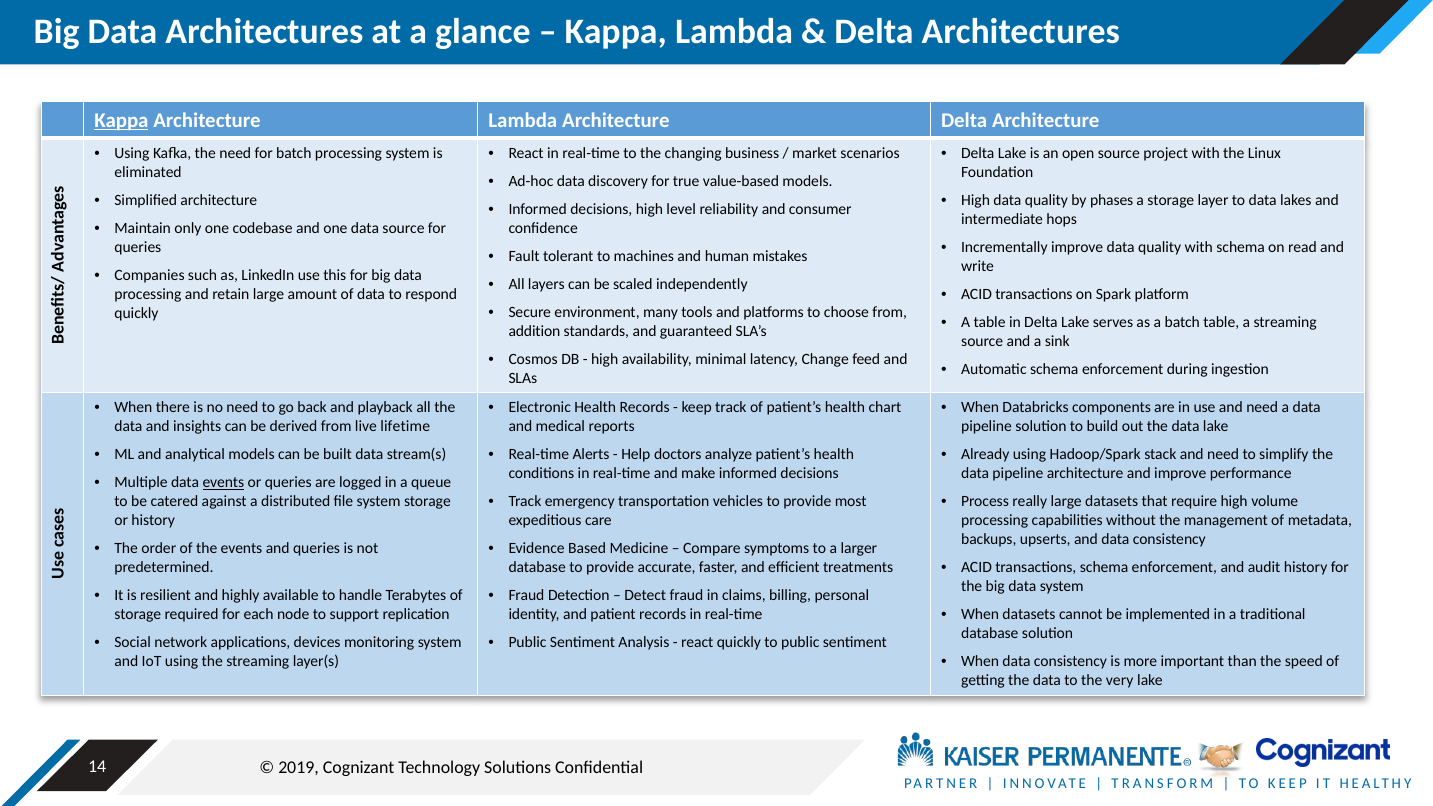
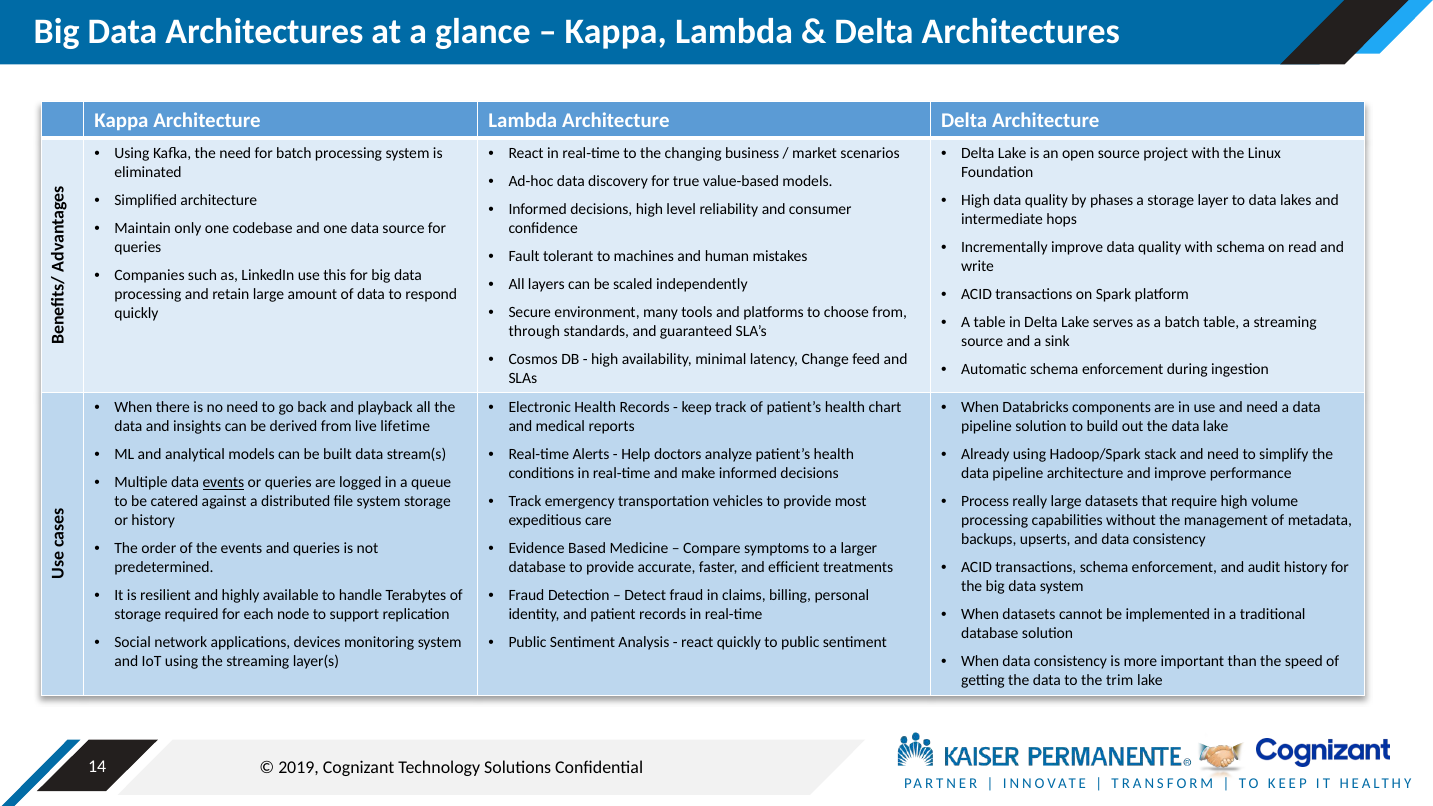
Kappa at (121, 120) underline: present -> none
addition: addition -> through
very: very -> trim
